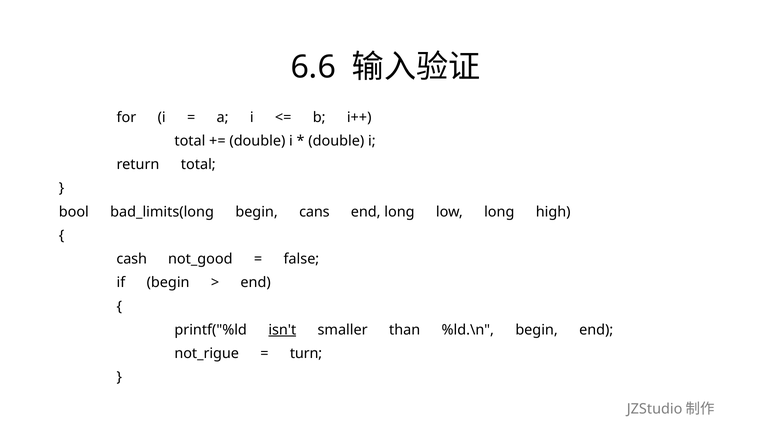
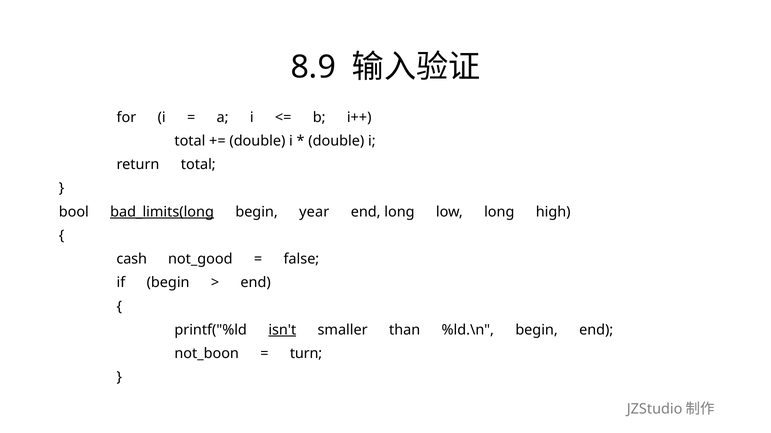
6.6: 6.6 -> 8.9
bad_limits(long underline: none -> present
cans: cans -> year
not_rigue: not_rigue -> not_boon
